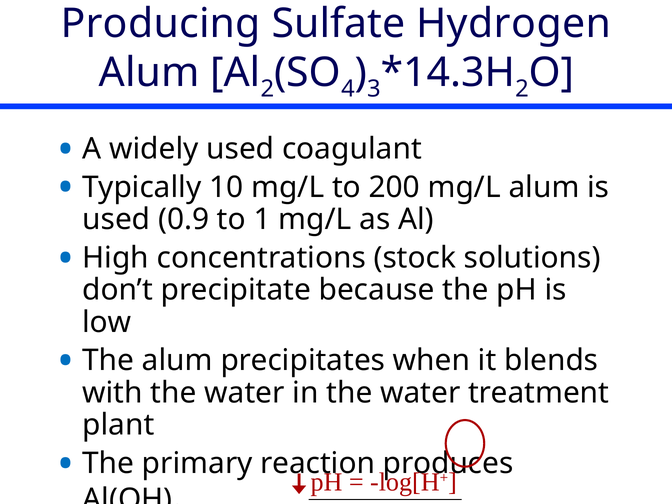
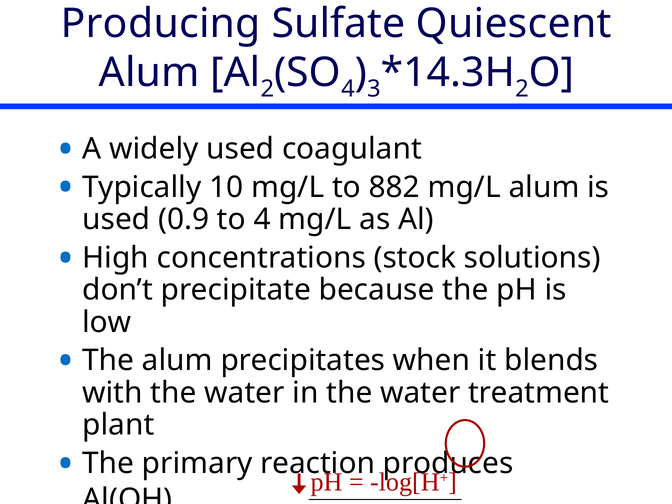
Hydrogen: Hydrogen -> Quiescent
200: 200 -> 882
to 1: 1 -> 4
